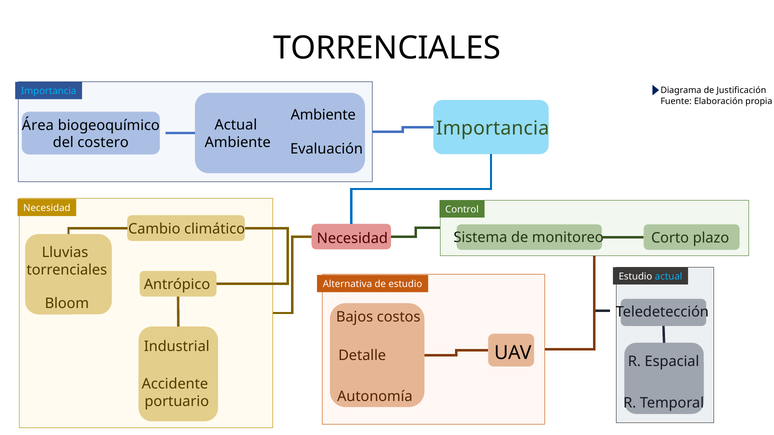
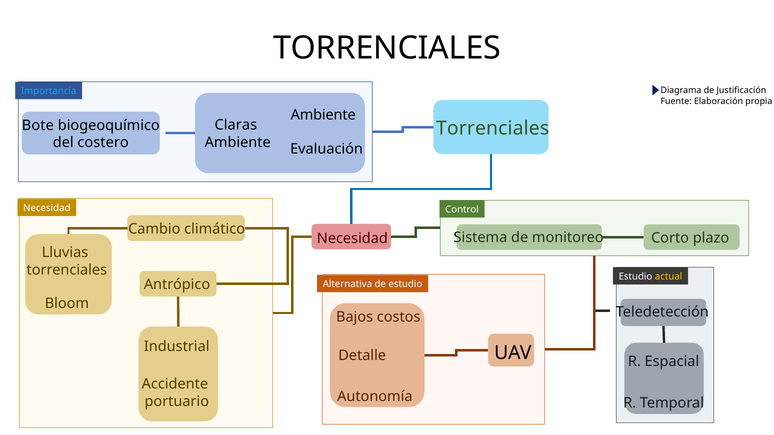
Actual at (236, 125): Actual -> Claras
Área: Área -> Bote
Importancia at (493, 128): Importancia -> Torrenciales
actual at (669, 277) colour: light blue -> yellow
